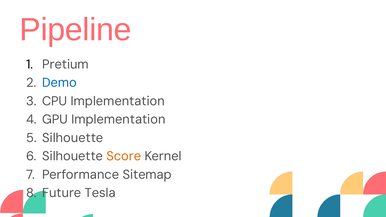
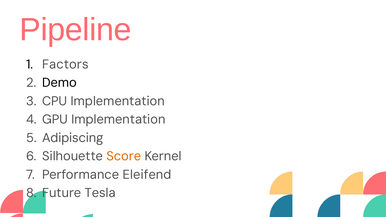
Pretium: Pretium -> Factors
Demo colour: blue -> black
Silhouette at (73, 138): Silhouette -> Adipiscing
Sitemap: Sitemap -> Eleifend
